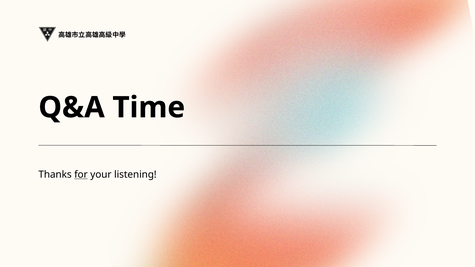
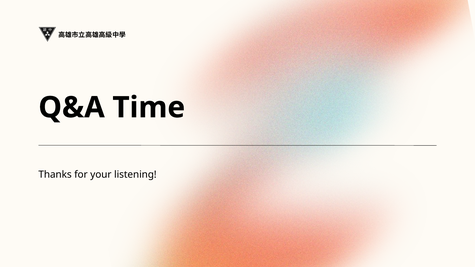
for underline: present -> none
